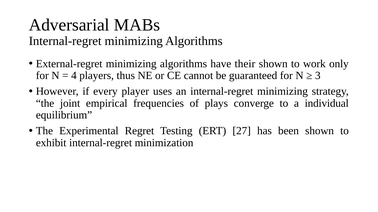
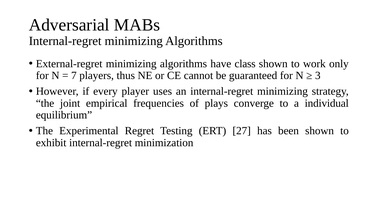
their: their -> class
4: 4 -> 7
